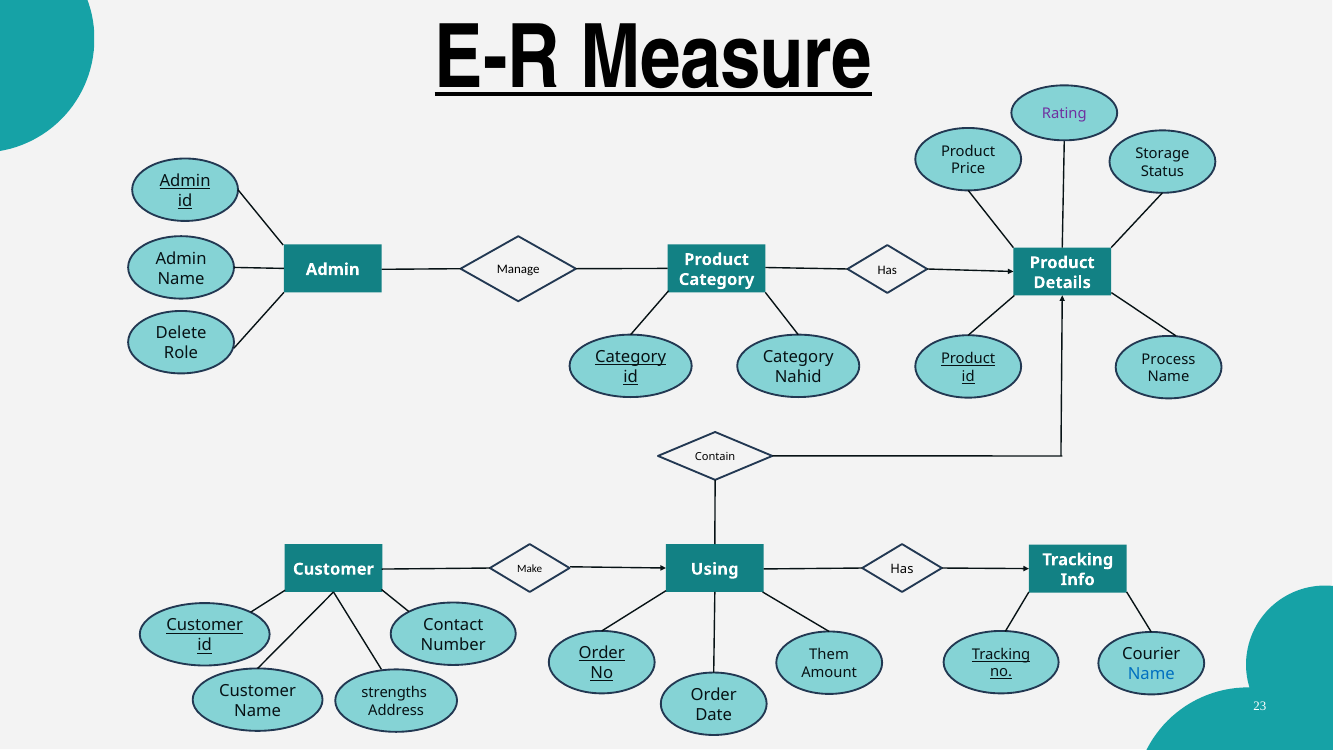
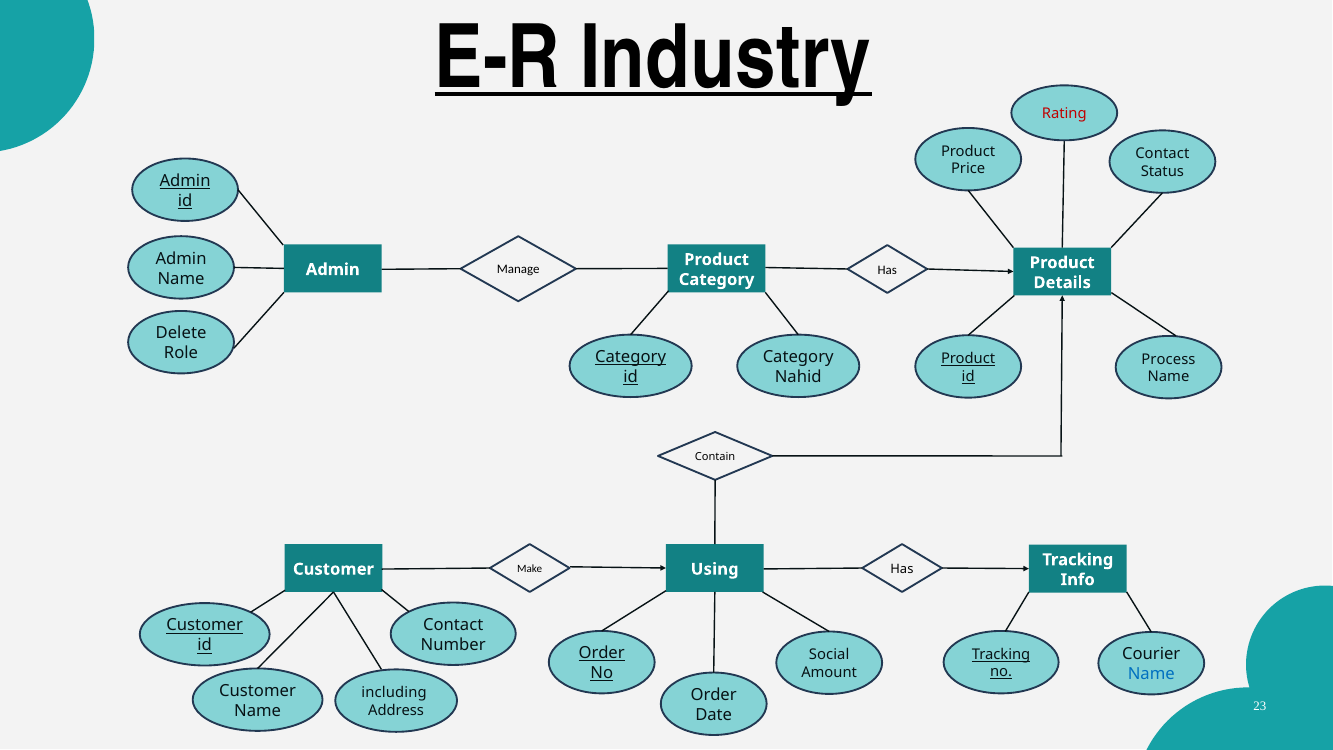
Measure: Measure -> Industry
Rating colour: purple -> red
Storage at (1162, 154): Storage -> Contact
Them: Them -> Social
strengths: strengths -> including
